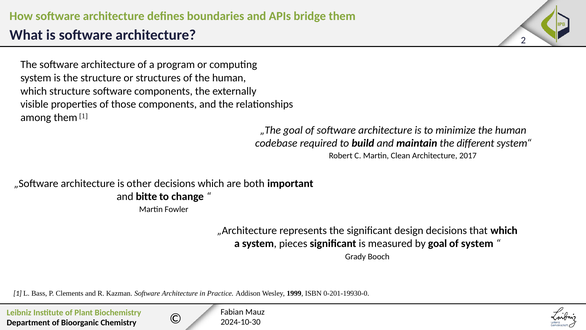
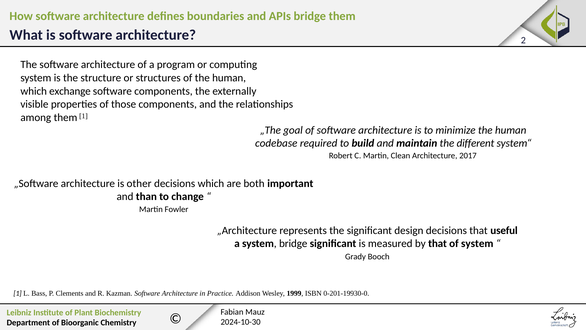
which structure: structure -> exchange
bitte: bitte -> than
that which: which -> useful
system pieces: pieces -> bridge
by goal: goal -> that
